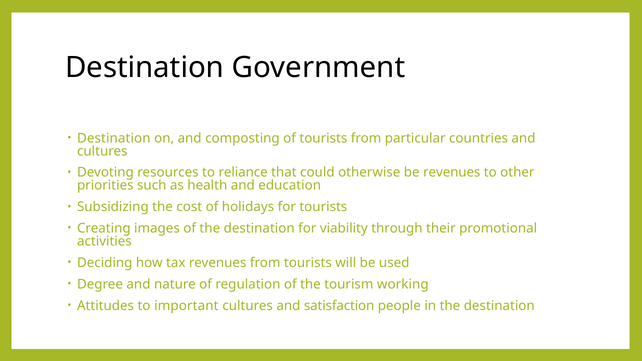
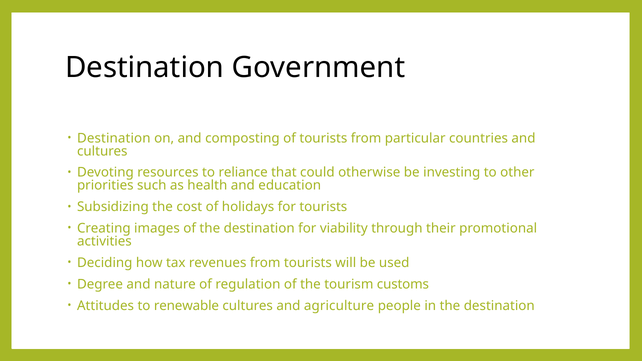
be revenues: revenues -> investing
working: working -> customs
important: important -> renewable
satisfaction: satisfaction -> agriculture
